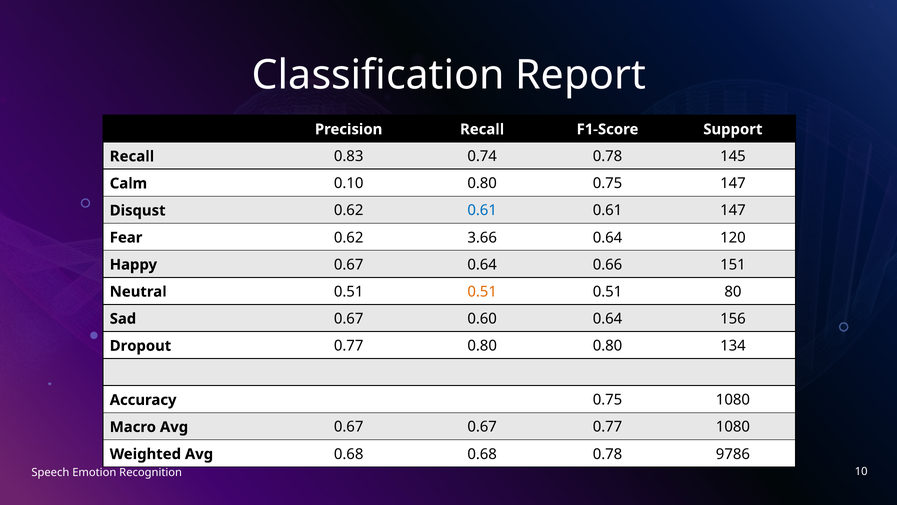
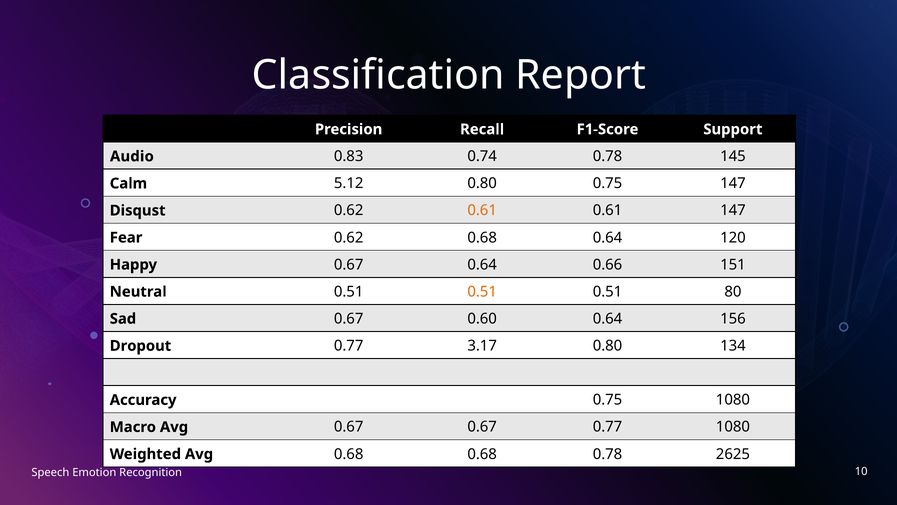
Recall at (132, 156): Recall -> Audio
0.10: 0.10 -> 5.12
0.61 at (482, 210) colour: blue -> orange
0.62 3.66: 3.66 -> 0.68
0.77 0.80: 0.80 -> 3.17
9786: 9786 -> 2625
